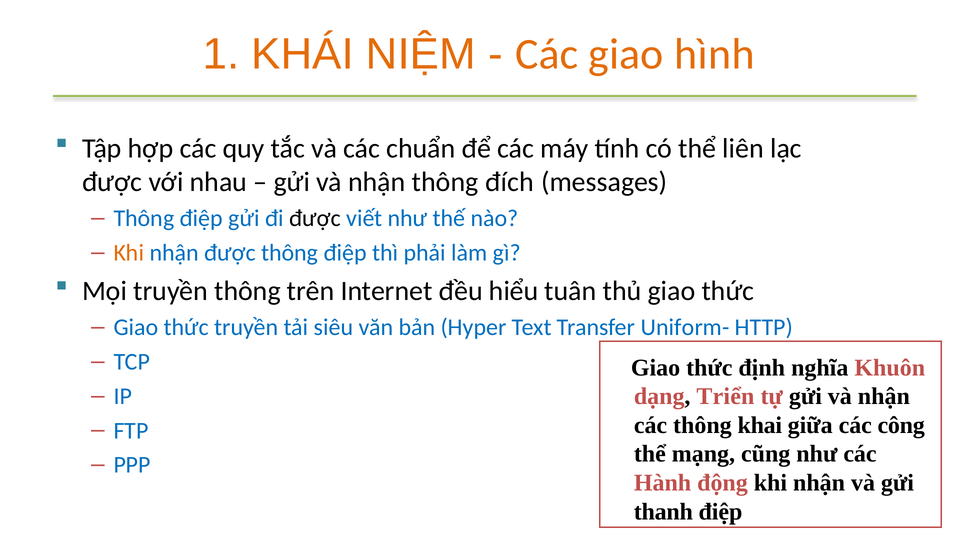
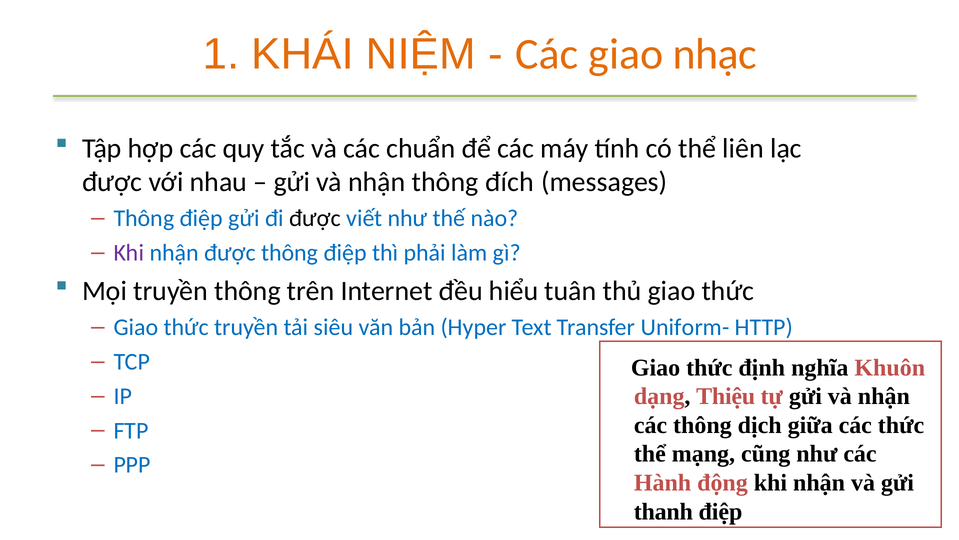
hình: hình -> nhạc
Khi at (129, 253) colour: orange -> purple
Triển: Triển -> Thiệu
khai: khai -> dịch
các công: công -> thức
